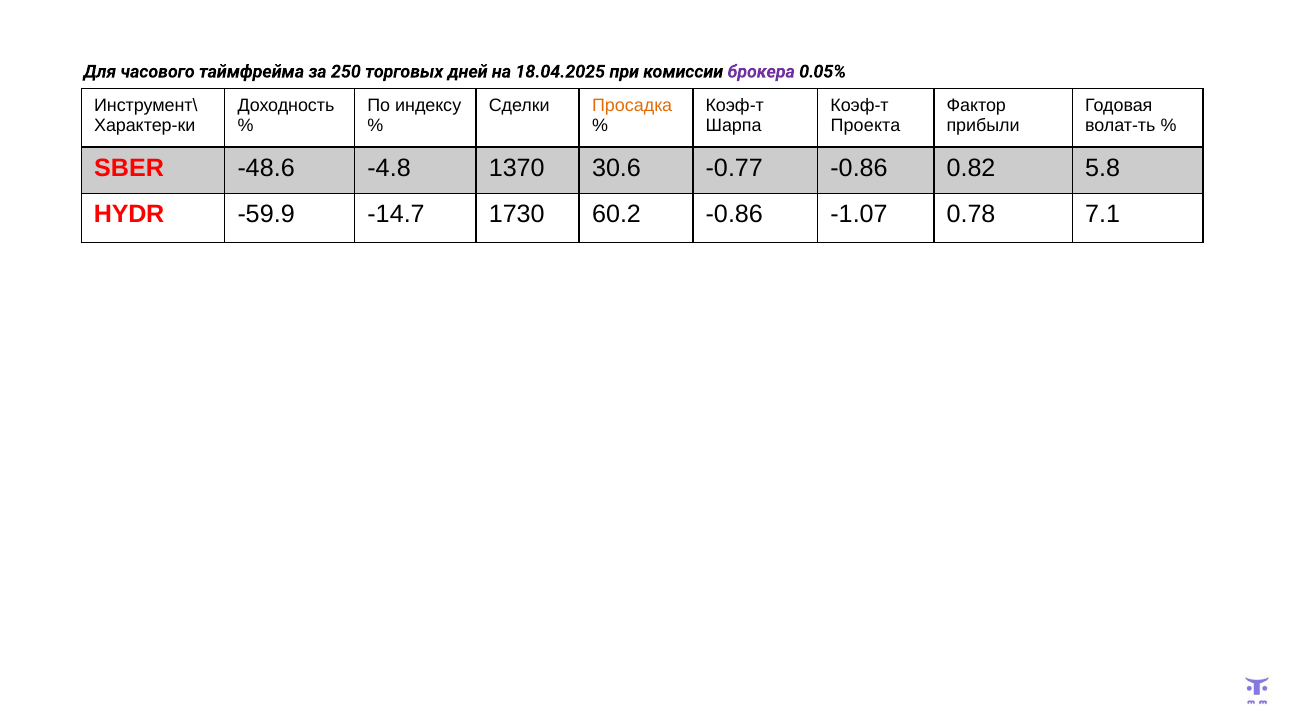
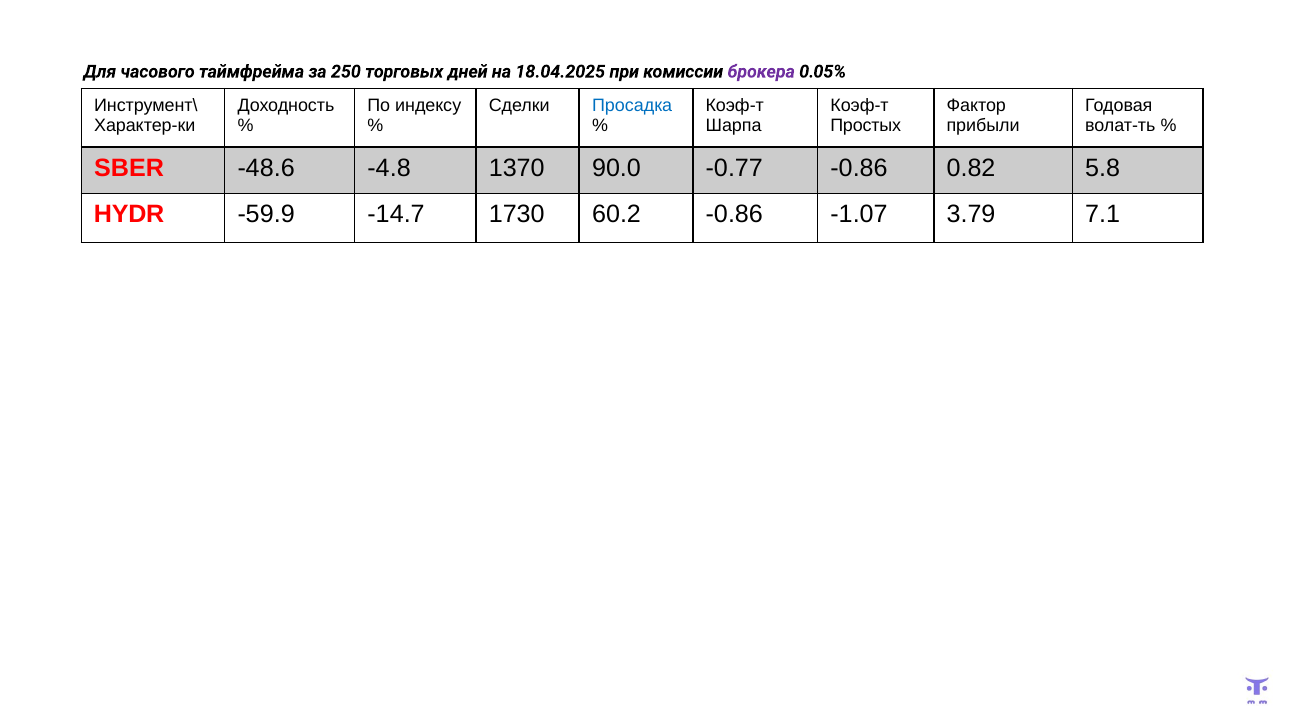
Просадка colour: orange -> blue
Проекта: Проекта -> Простых
30.6: 30.6 -> 90.0
0.78: 0.78 -> 3.79
